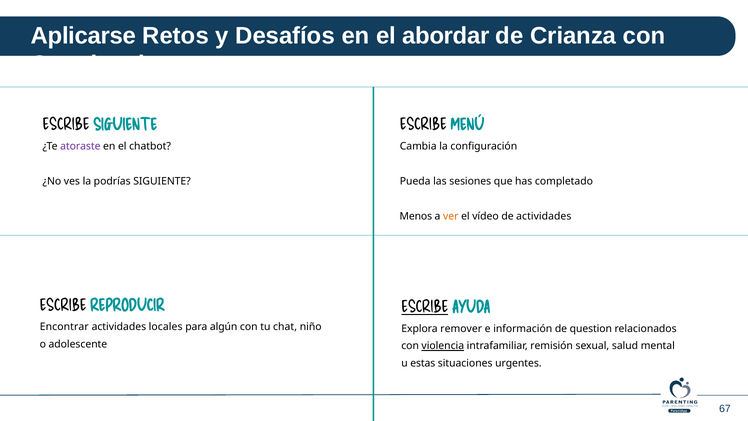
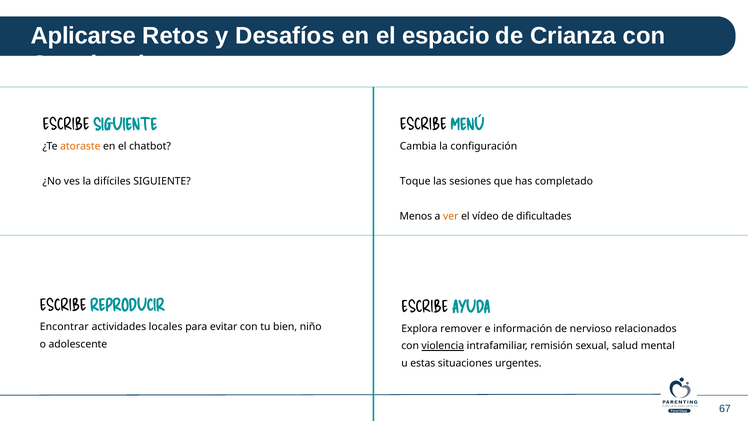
abordar: abordar -> espacio
atoraste colour: purple -> orange
podrías: podrías -> difíciles
Pueda: Pueda -> Toque
de actividades: actividades -> dificultades
ESCRIBE at (425, 307) underline: present -> none
algún: algún -> evitar
chat: chat -> bien
question: question -> nervioso
